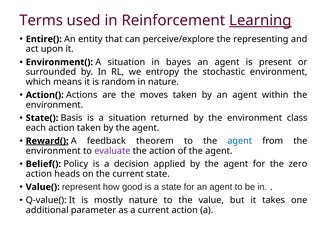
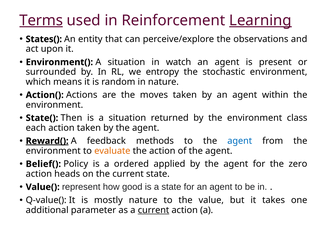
Terms underline: none -> present
Entire(: Entire( -> States(
representing: representing -> observations
bayes: bayes -> watch
Basis: Basis -> Then
theorem: theorem -> methods
evaluate colour: purple -> orange
decision: decision -> ordered
current at (154, 210) underline: none -> present
